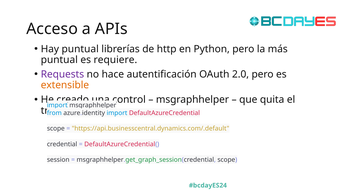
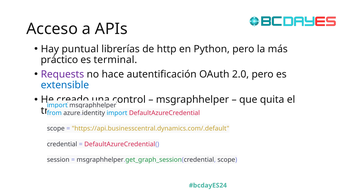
puntual at (59, 60): puntual -> práctico
requiere: requiere -> terminal
extensible colour: orange -> blue
